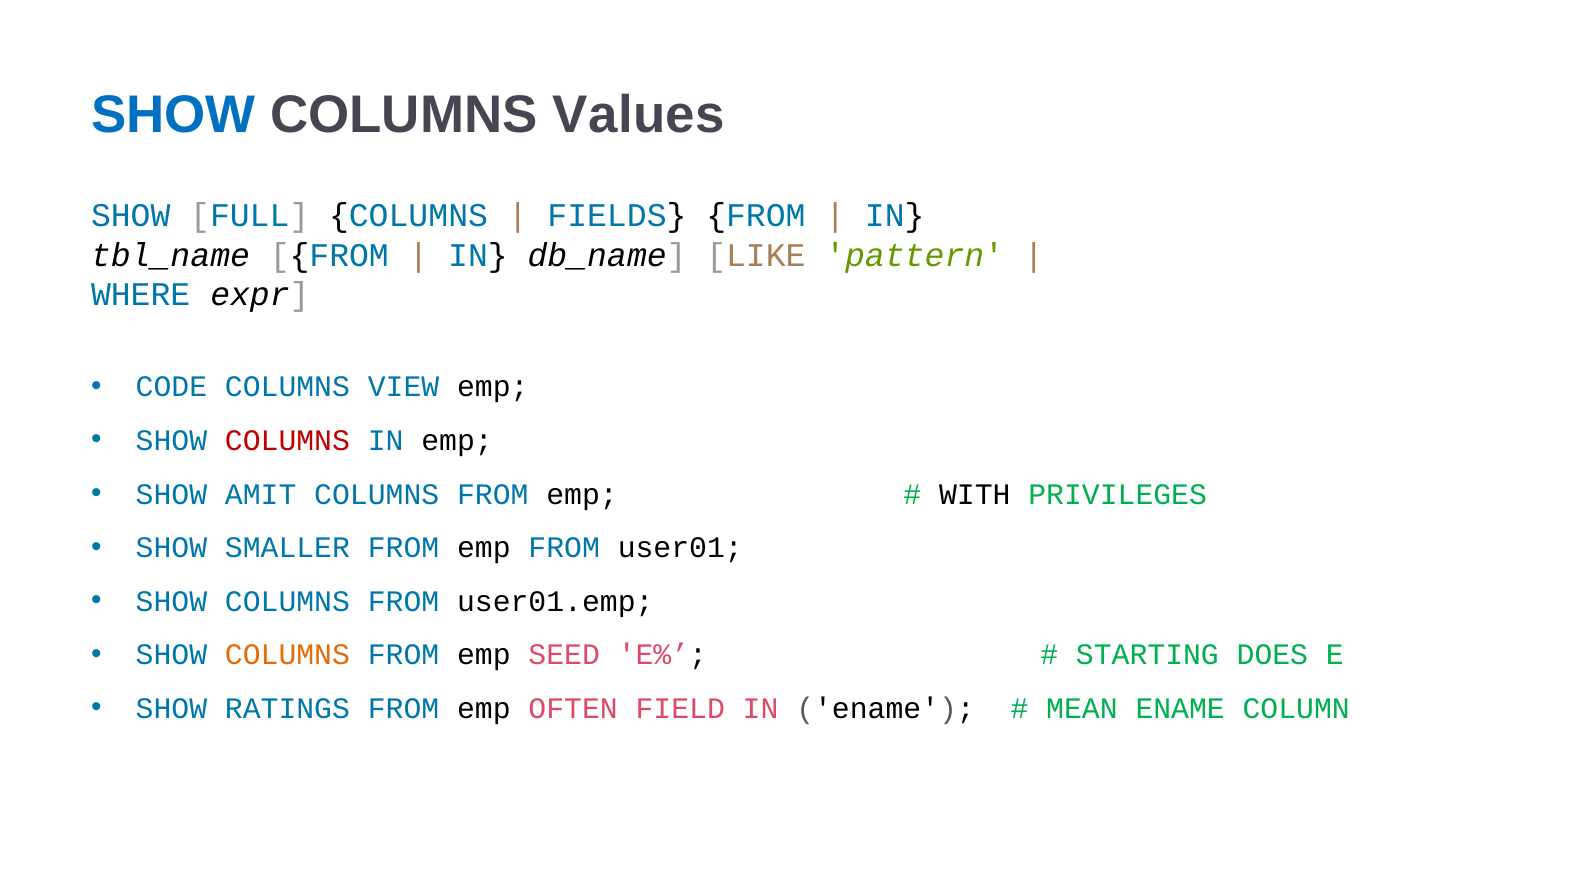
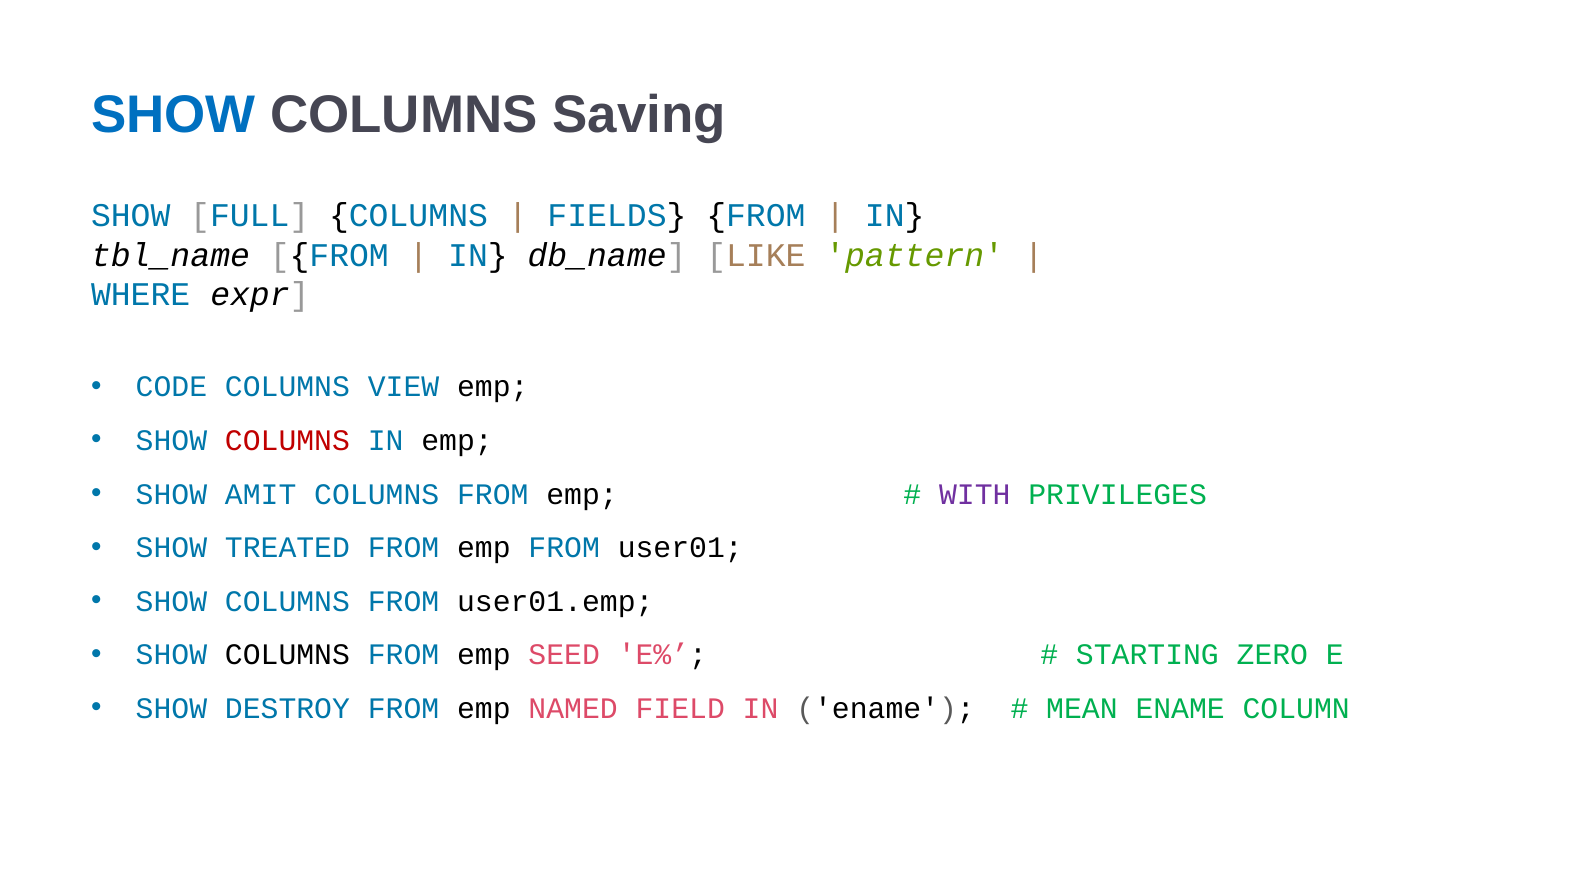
Values: Values -> Saving
WITH colour: black -> purple
SMALLER: SMALLER -> TREATED
COLUMNS at (287, 655) colour: orange -> black
DOES: DOES -> ZERO
RATINGS: RATINGS -> DESTROY
OFTEN: OFTEN -> NAMED
